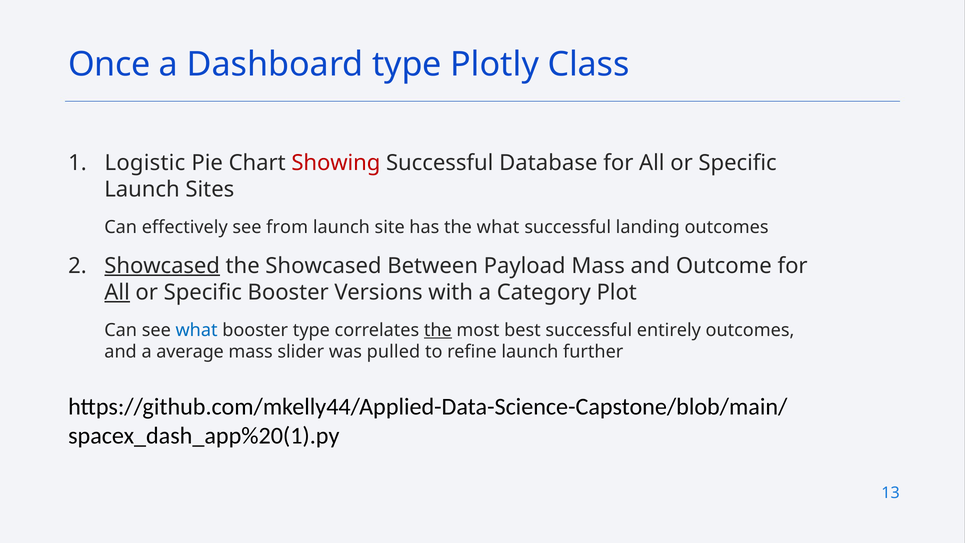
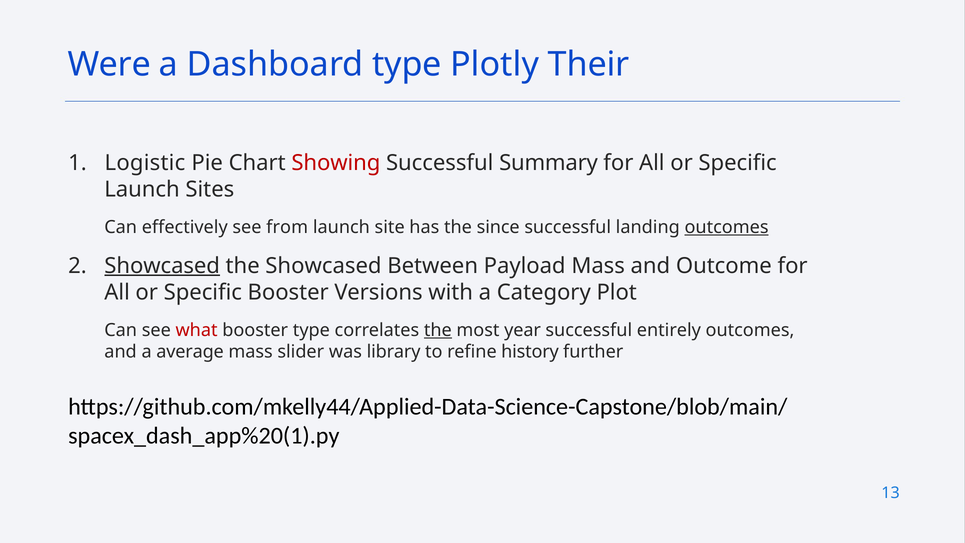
Once: Once -> Were
Class: Class -> Their
Database: Database -> Summary
the what: what -> since
outcomes at (727, 227) underline: none -> present
All at (117, 292) underline: present -> none
what at (197, 330) colour: blue -> red
best: best -> year
pulled: pulled -> library
refine launch: launch -> history
